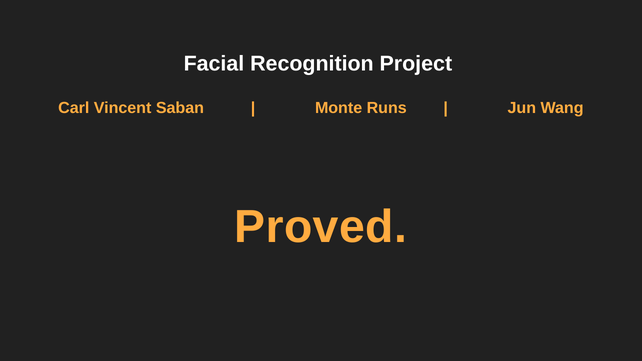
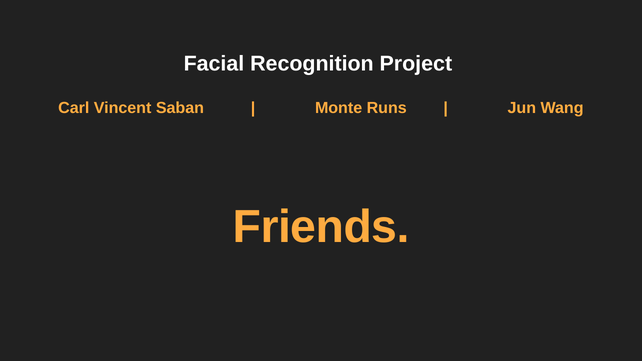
Proved: Proved -> Friends
